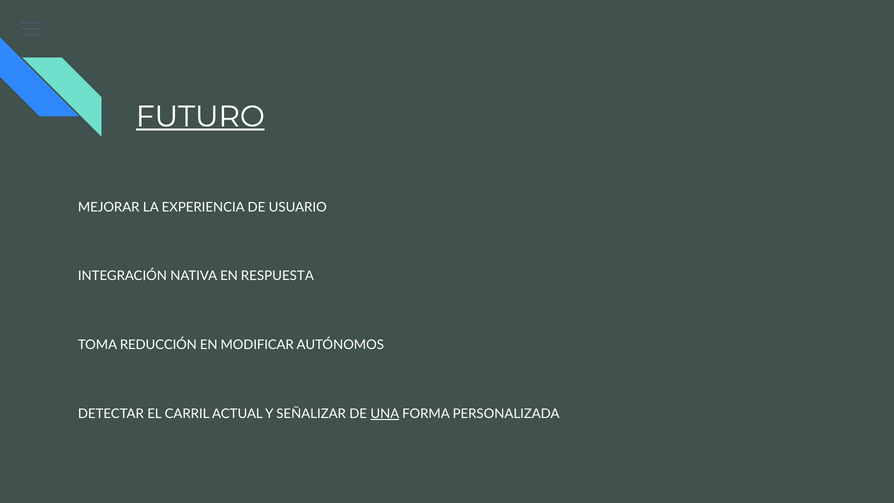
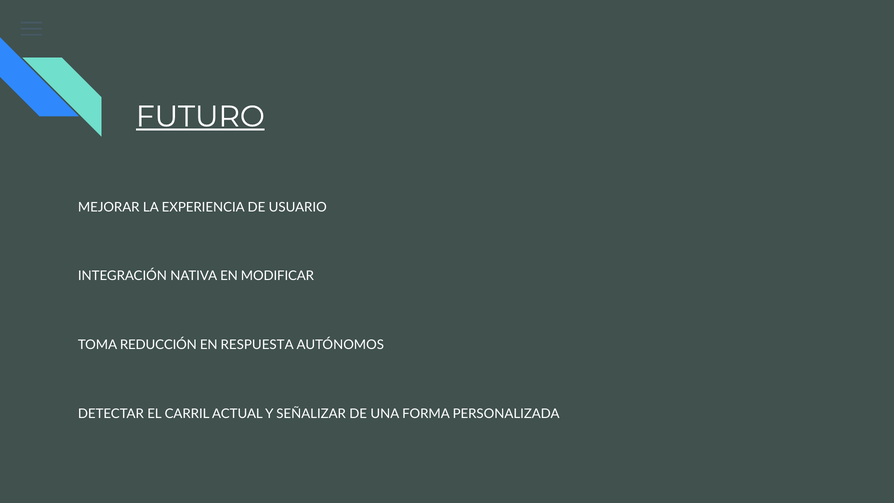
RESPUESTA: RESPUESTA -> MODIFICAR
MODIFICAR: MODIFICAR -> RESPUESTA
UNA underline: present -> none
